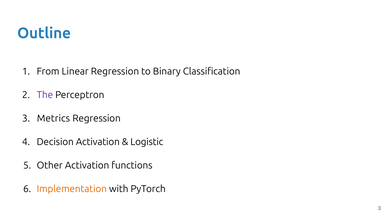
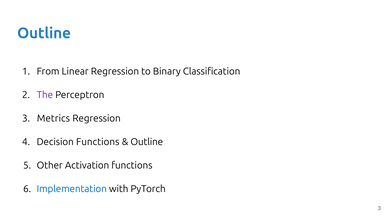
Decision Activation: Activation -> Functions
Logistic at (147, 141): Logistic -> Outline
Implementation colour: orange -> blue
